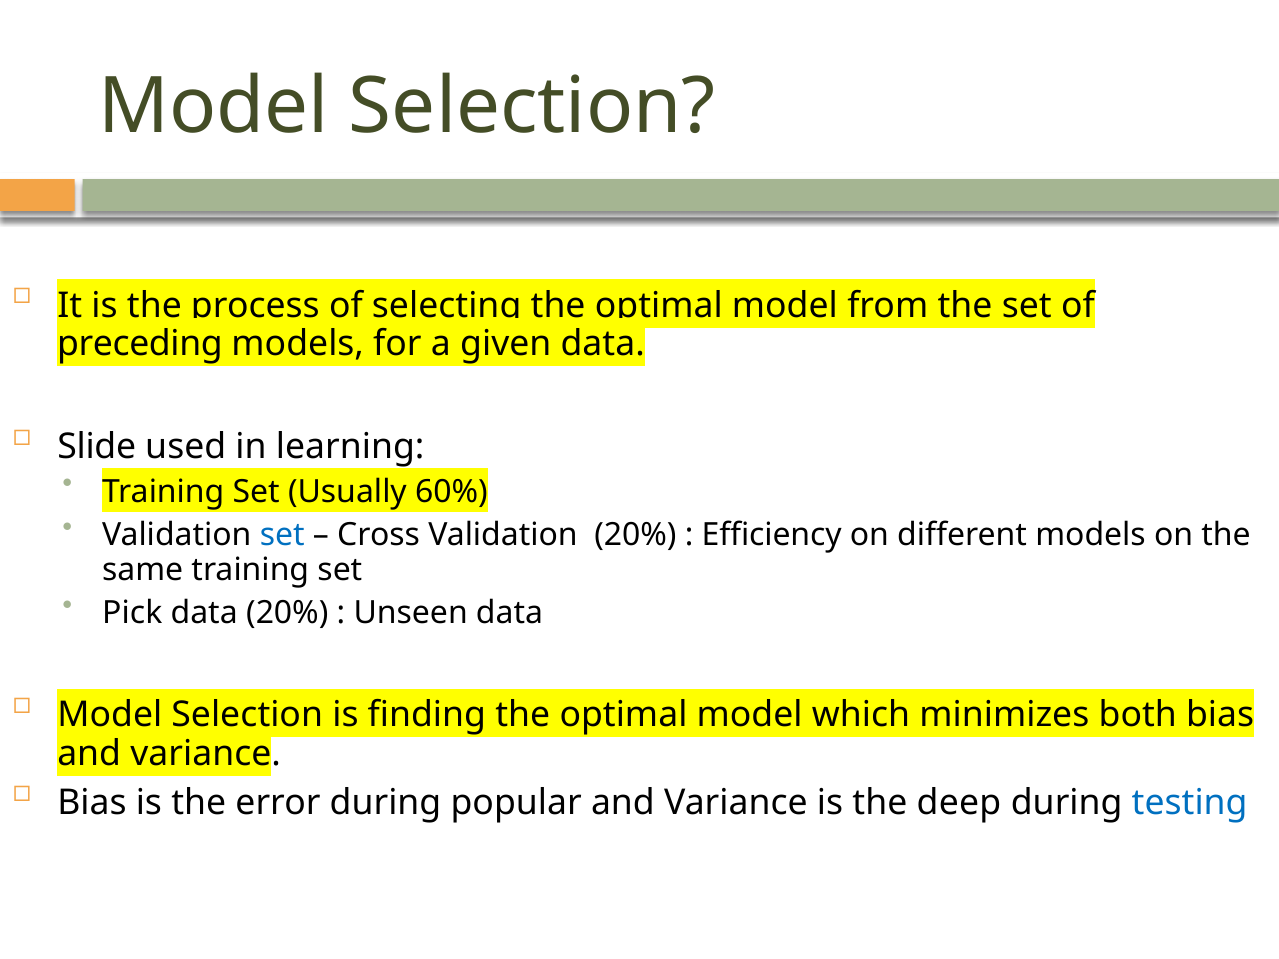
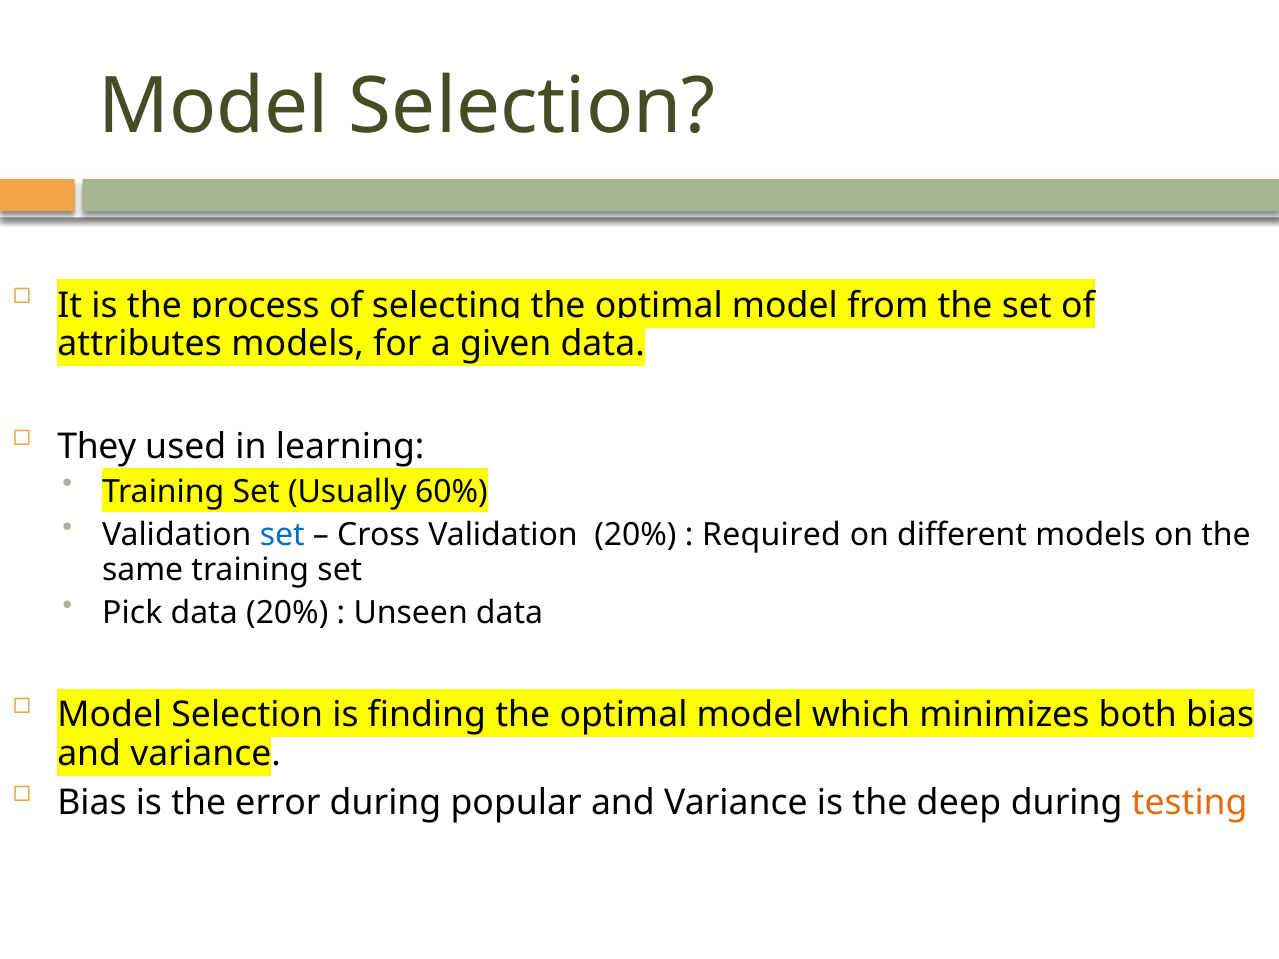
preceding: preceding -> attributes
Slide: Slide -> They
Efficiency: Efficiency -> Required
testing colour: blue -> orange
